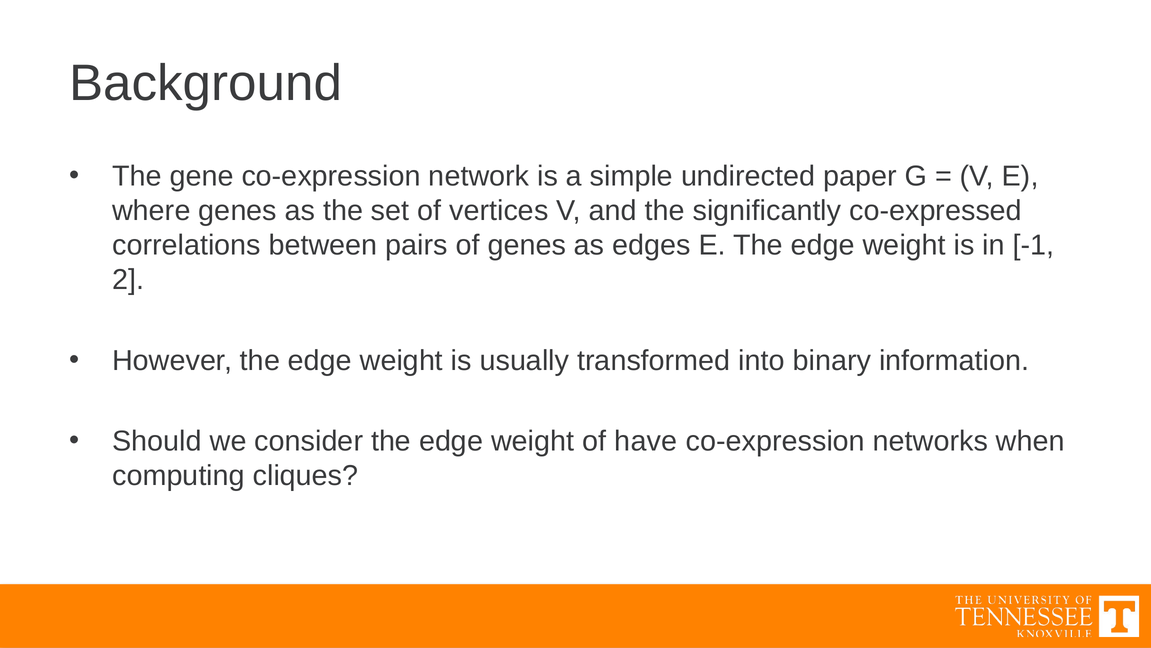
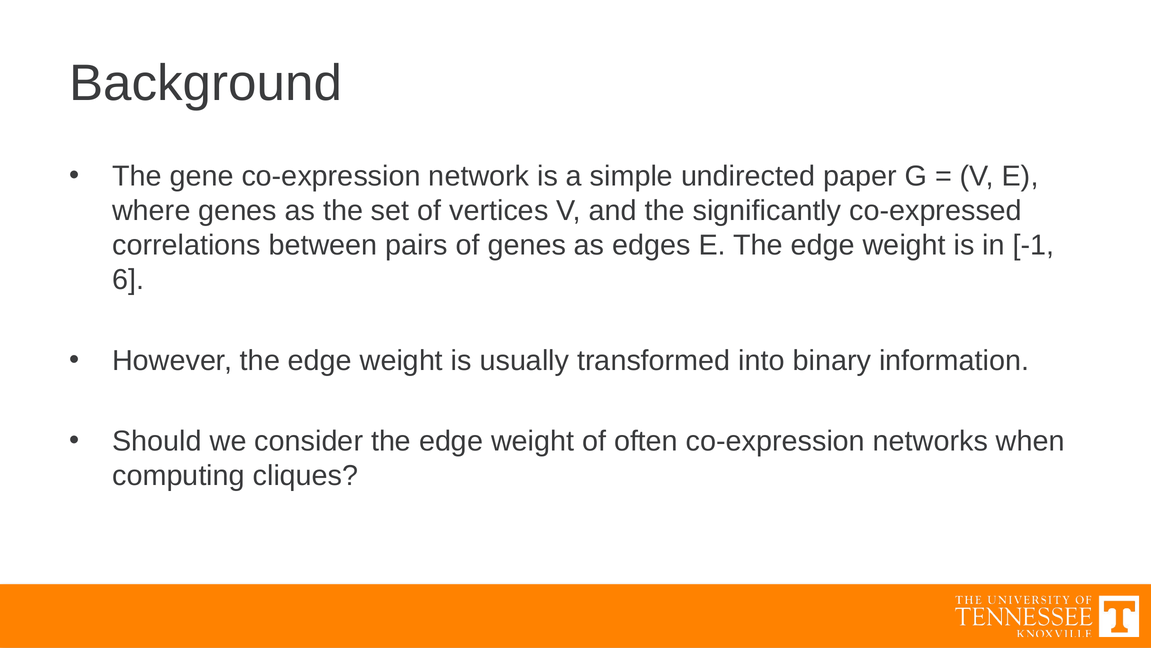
2: 2 -> 6
have: have -> often
